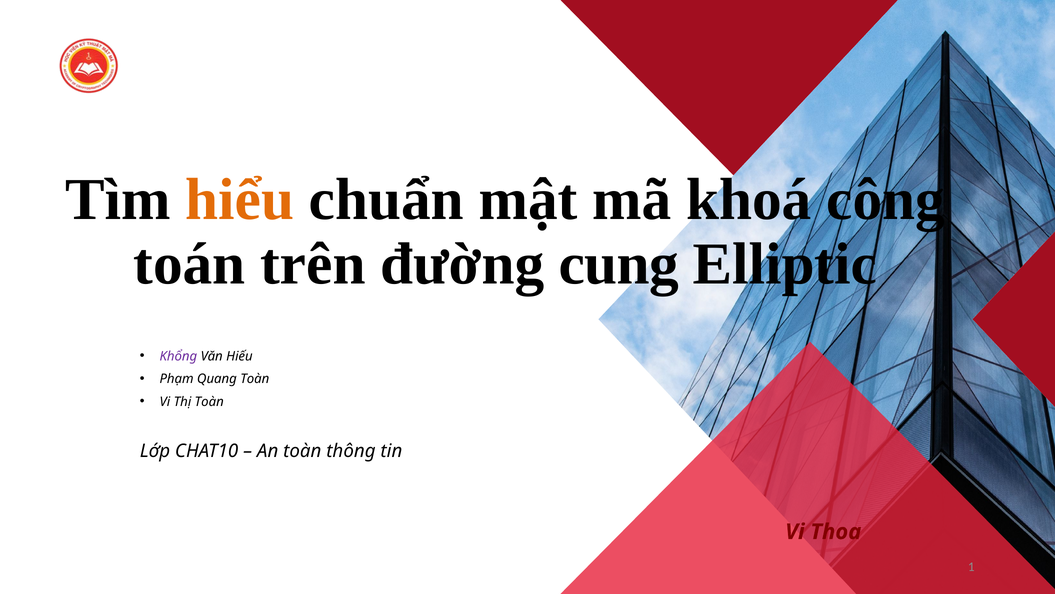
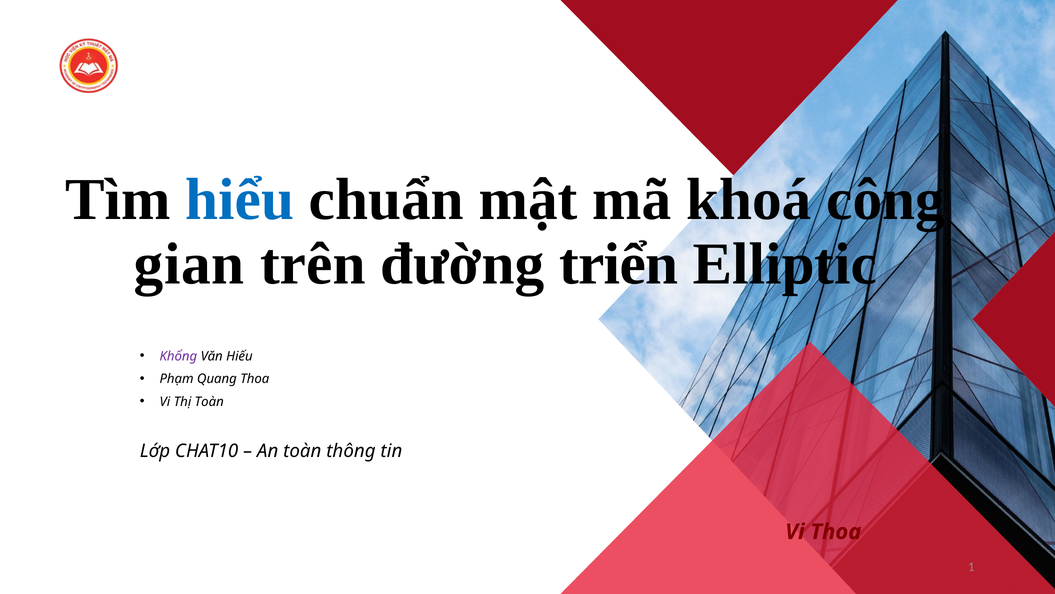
hiểu colour: orange -> blue
toán: toán -> gian
cung: cung -> triển
Quang Toàn: Toàn -> Thoa
